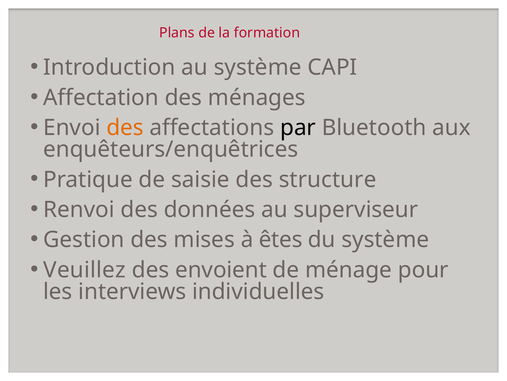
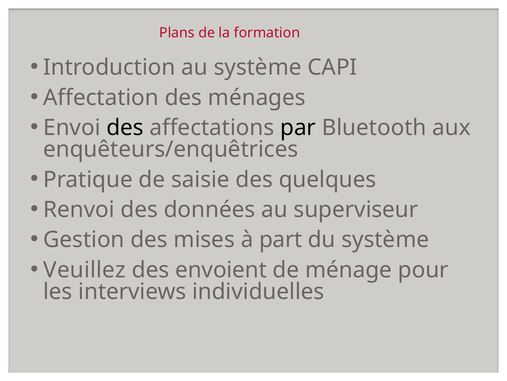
des at (125, 127) colour: orange -> black
structure: structure -> quelques
êtes: êtes -> part
